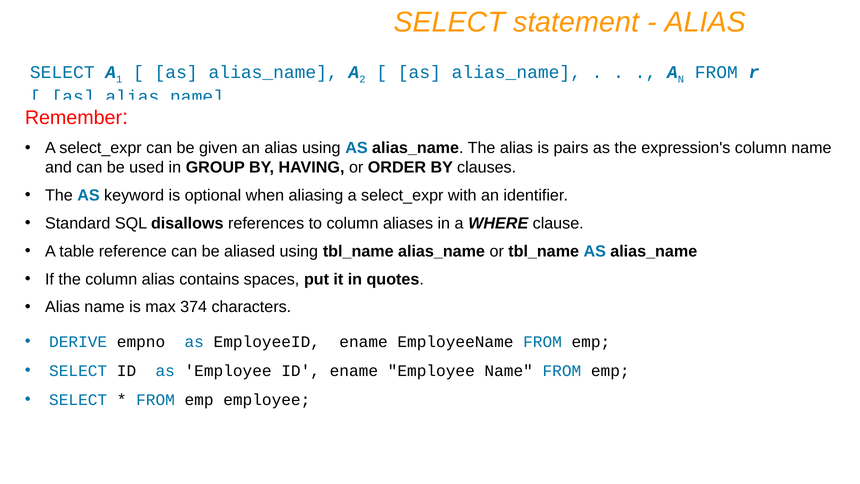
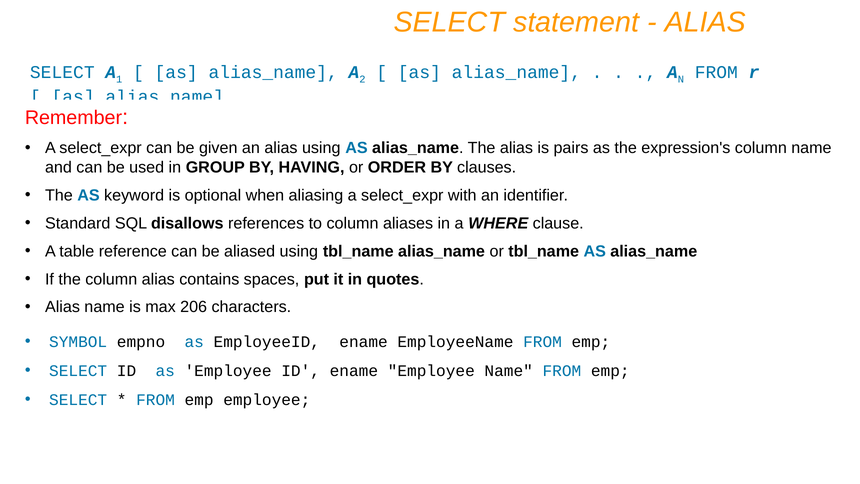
374: 374 -> 206
DERIVE: DERIVE -> SYMBOL
